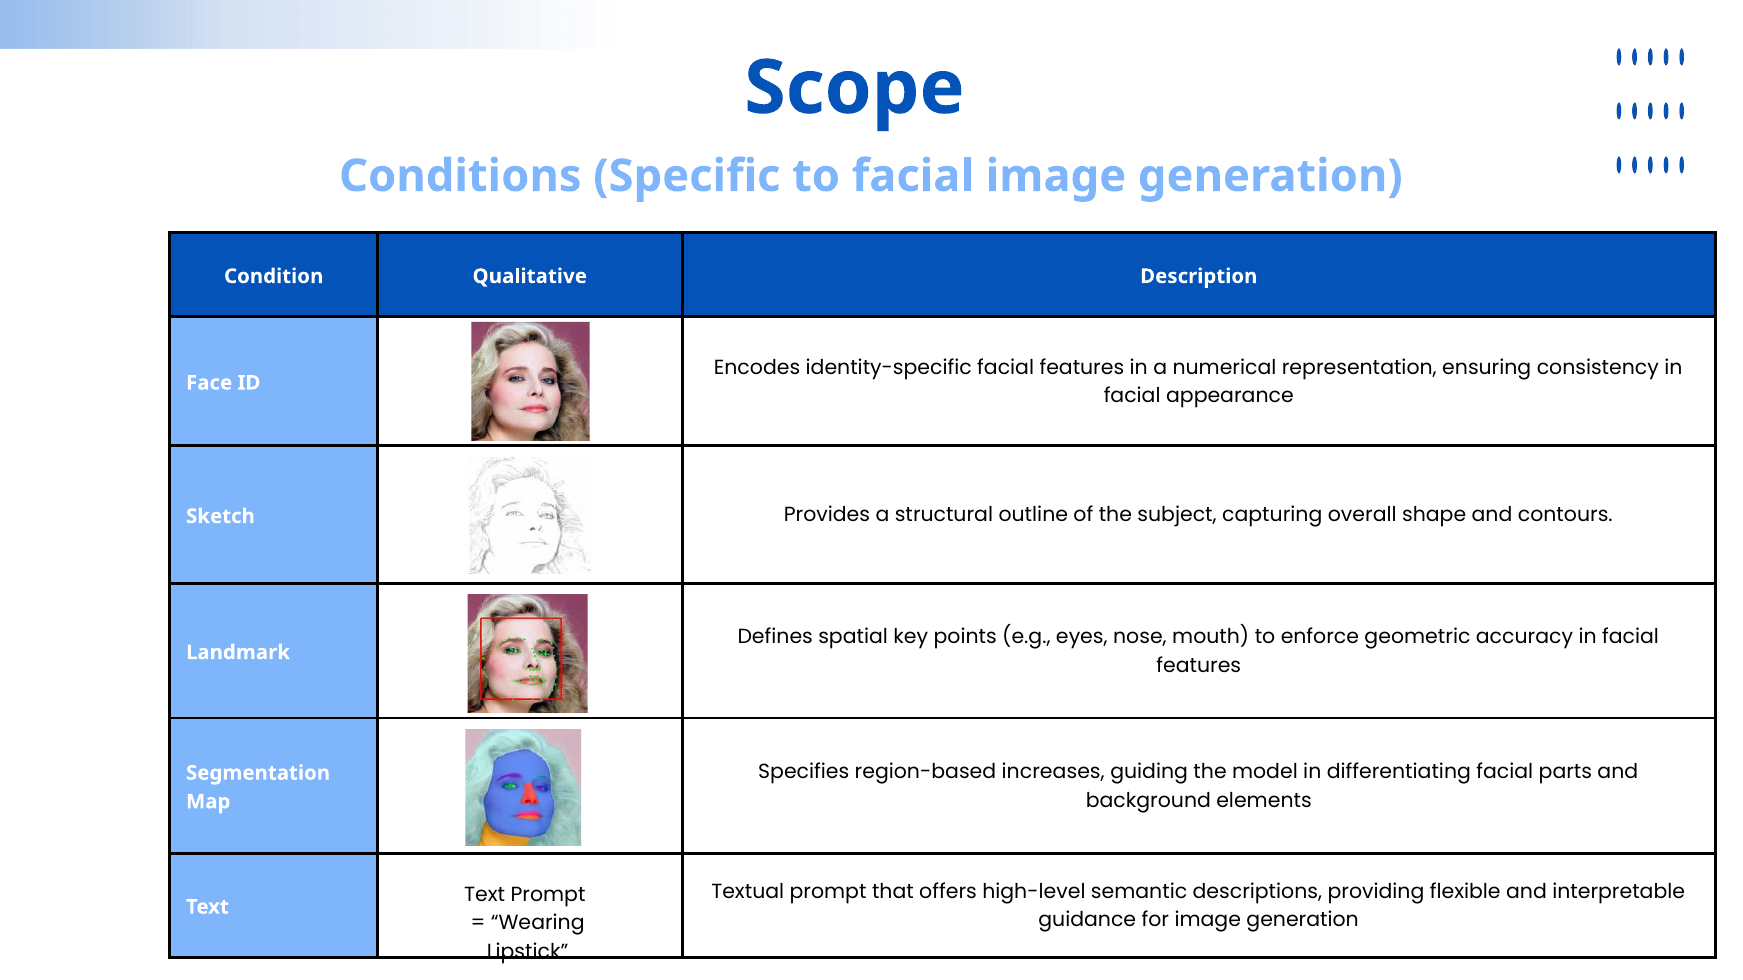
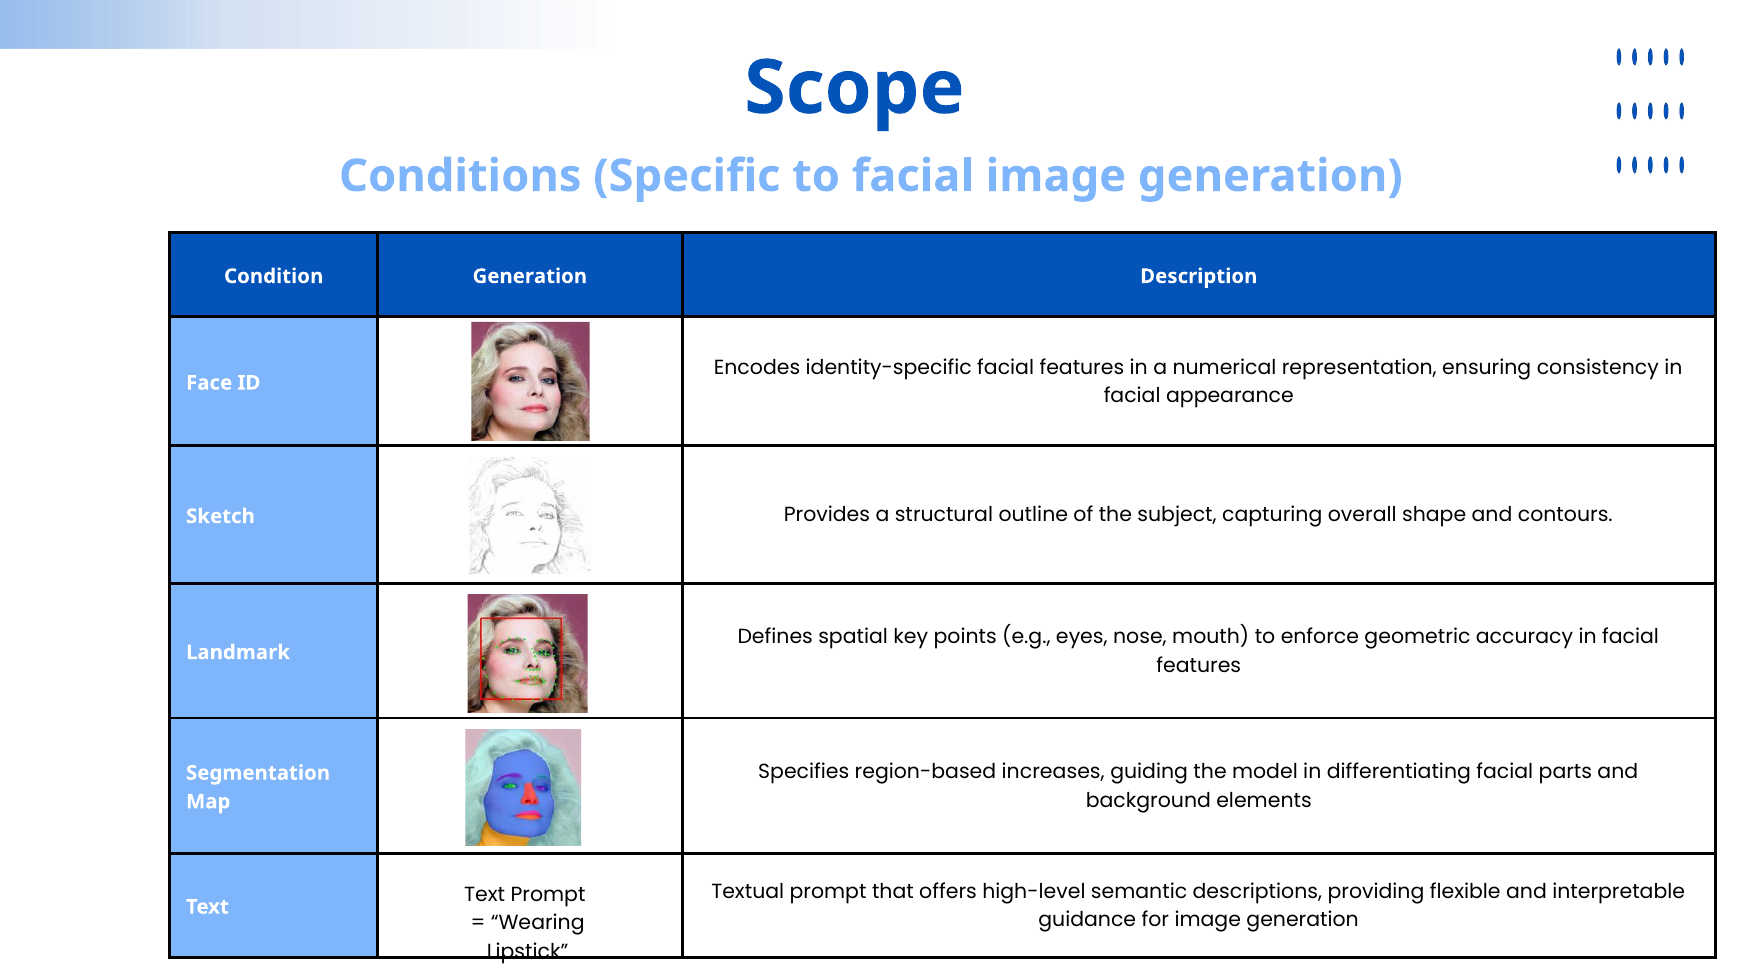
Condition Qualitative: Qualitative -> Generation
